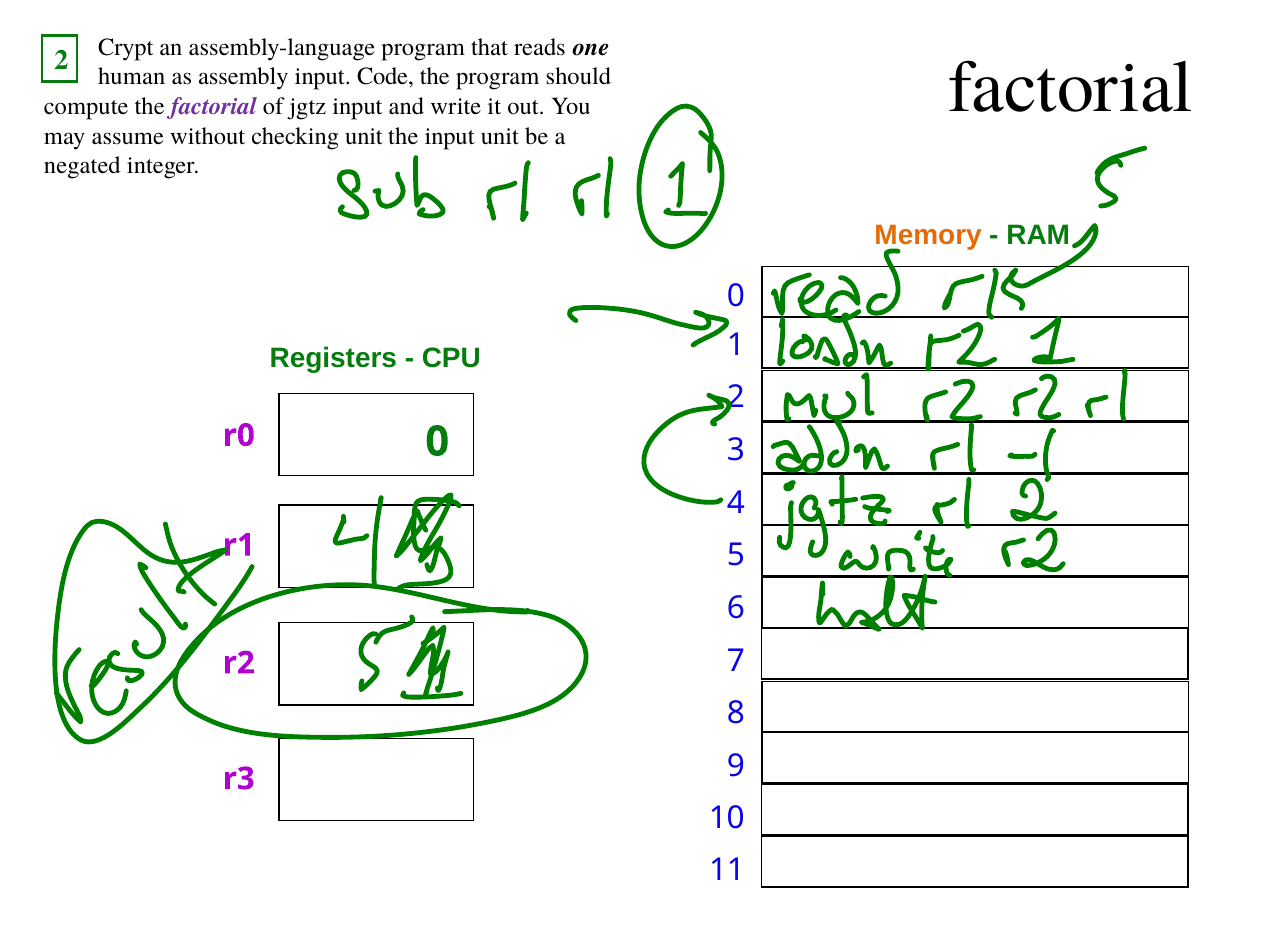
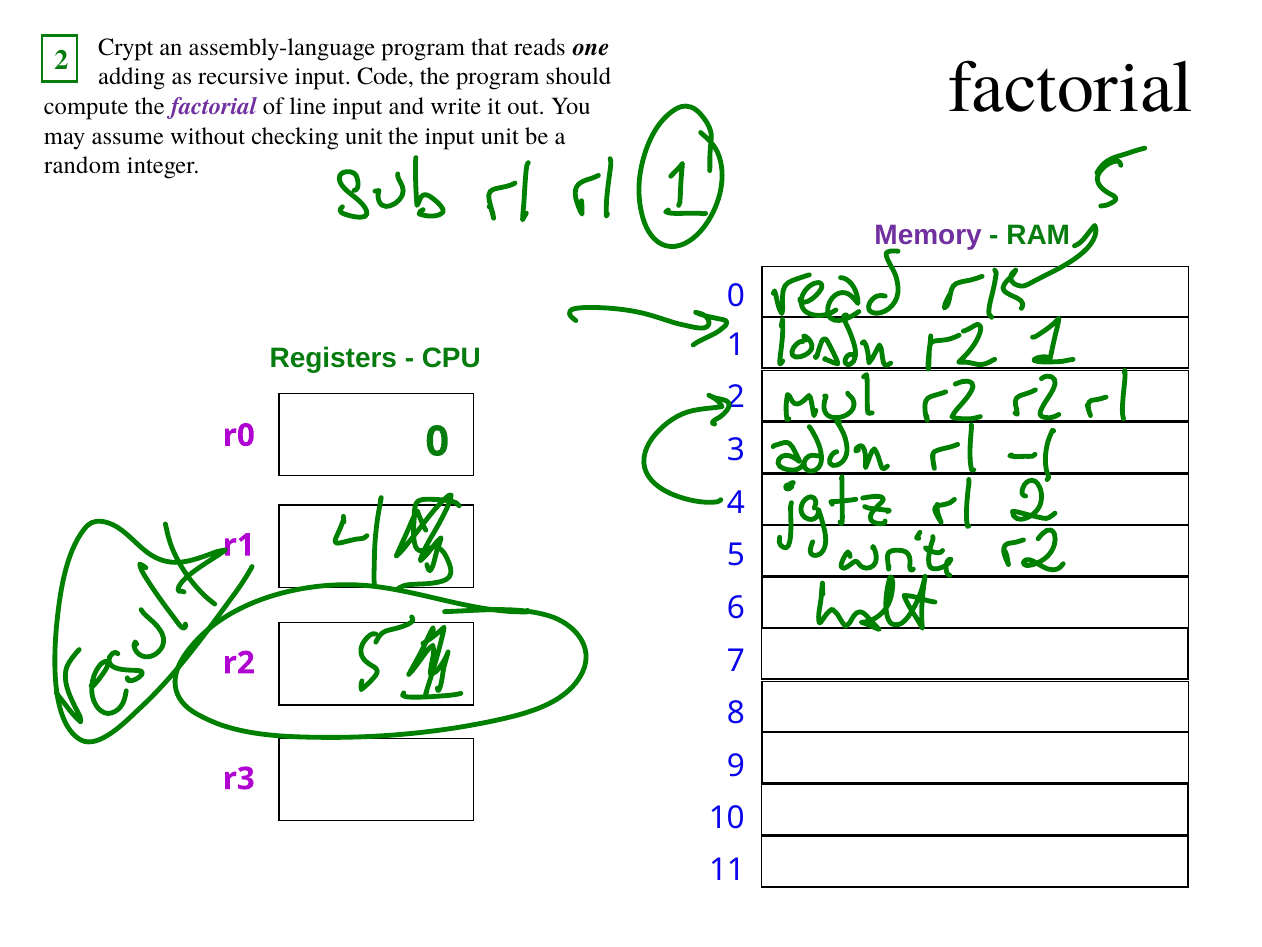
human: human -> adding
assembly: assembly -> recursive
jgtz: jgtz -> line
negated: negated -> random
Memory colour: orange -> purple
